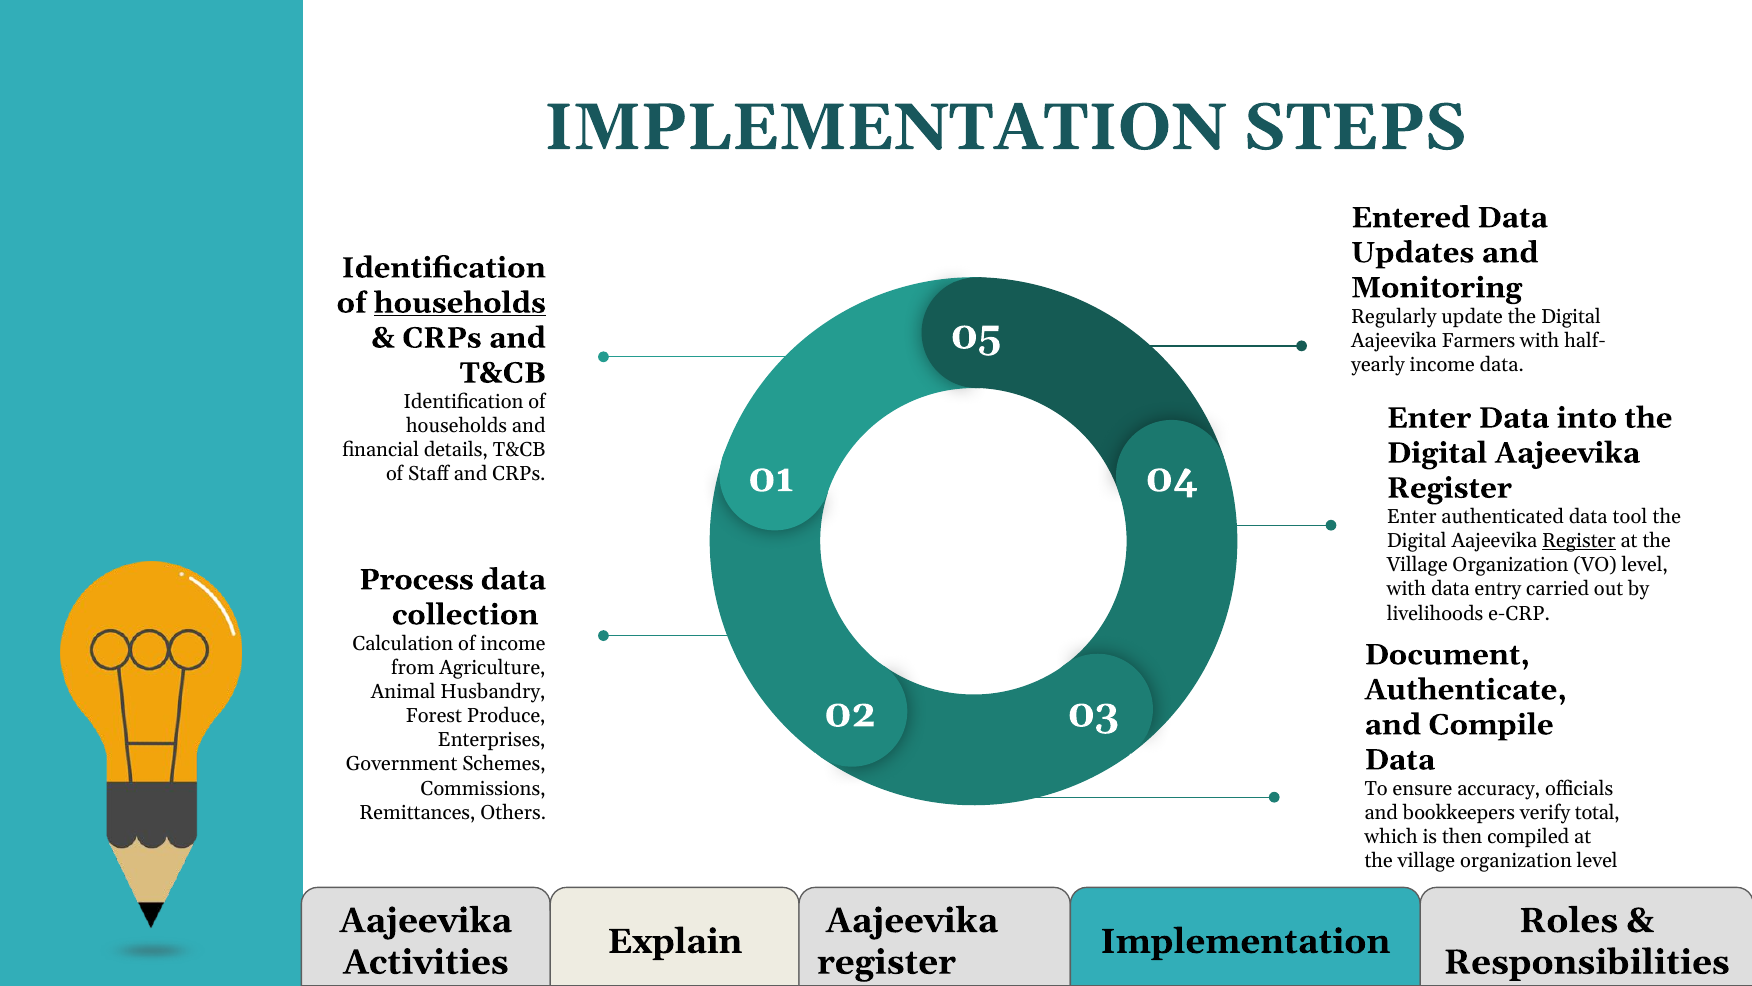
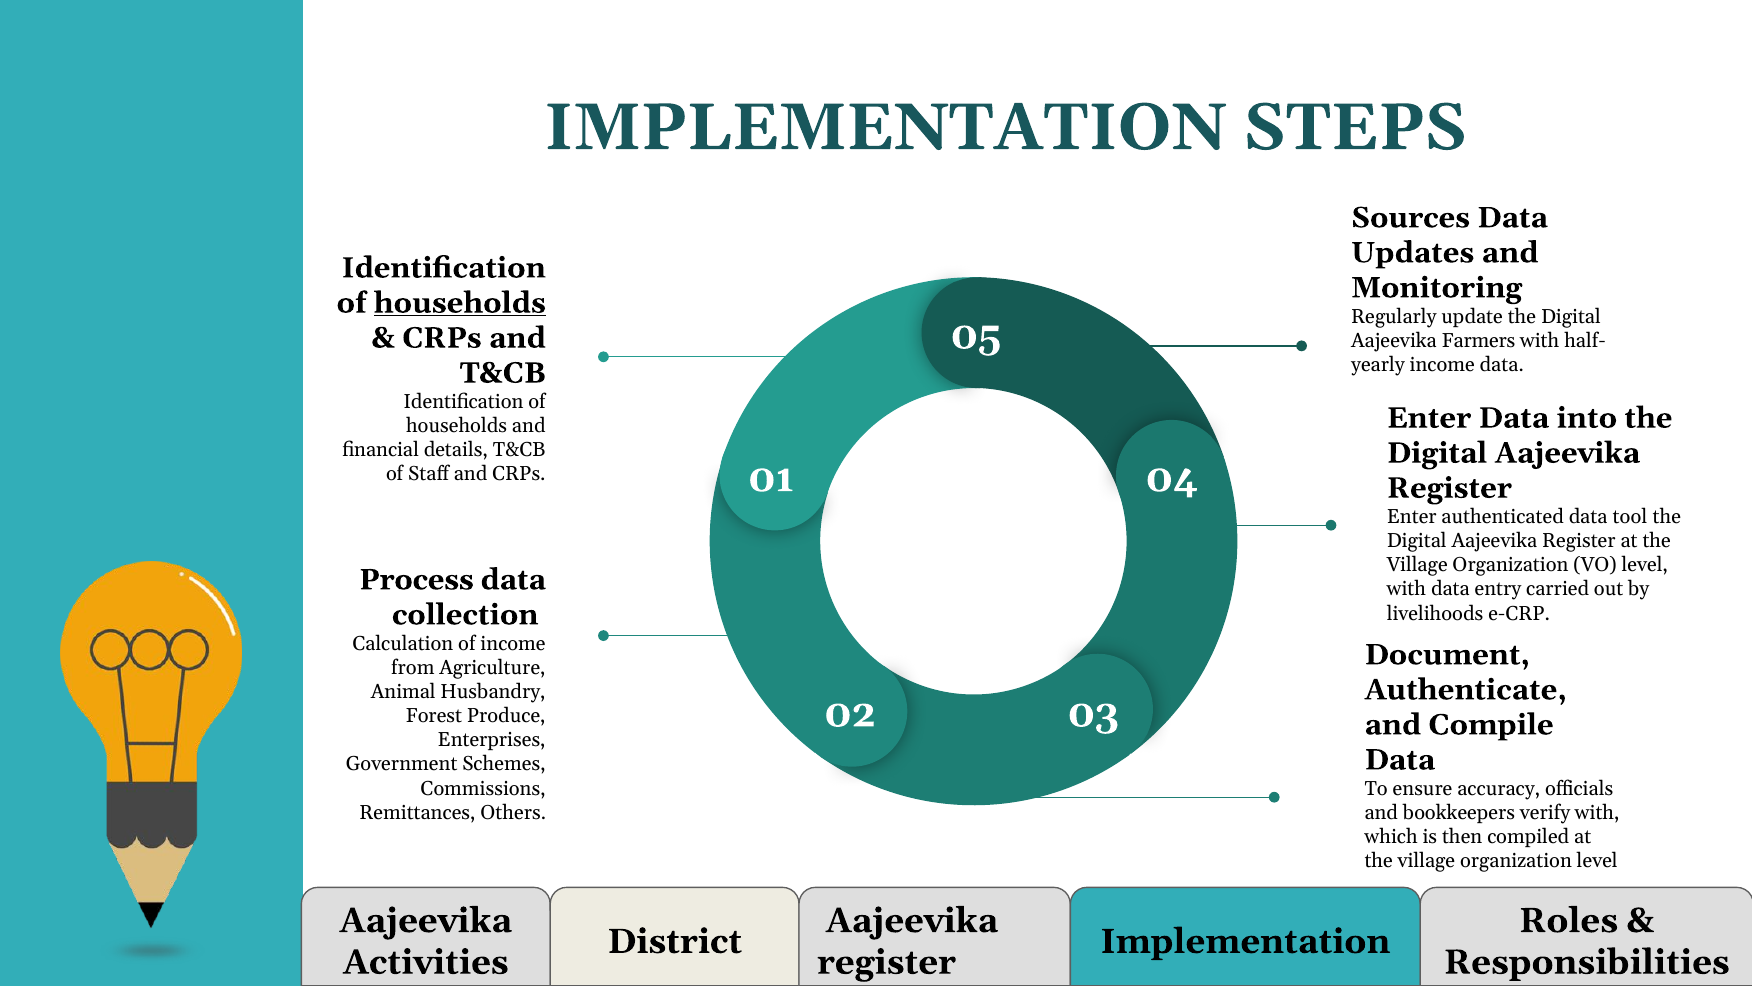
Entered: Entered -> Sources
Register at (1579, 541) underline: present -> none
verify total: total -> with
Explain: Explain -> District
